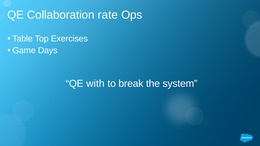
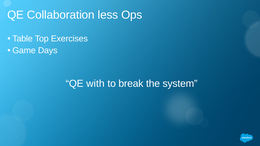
rate: rate -> less
